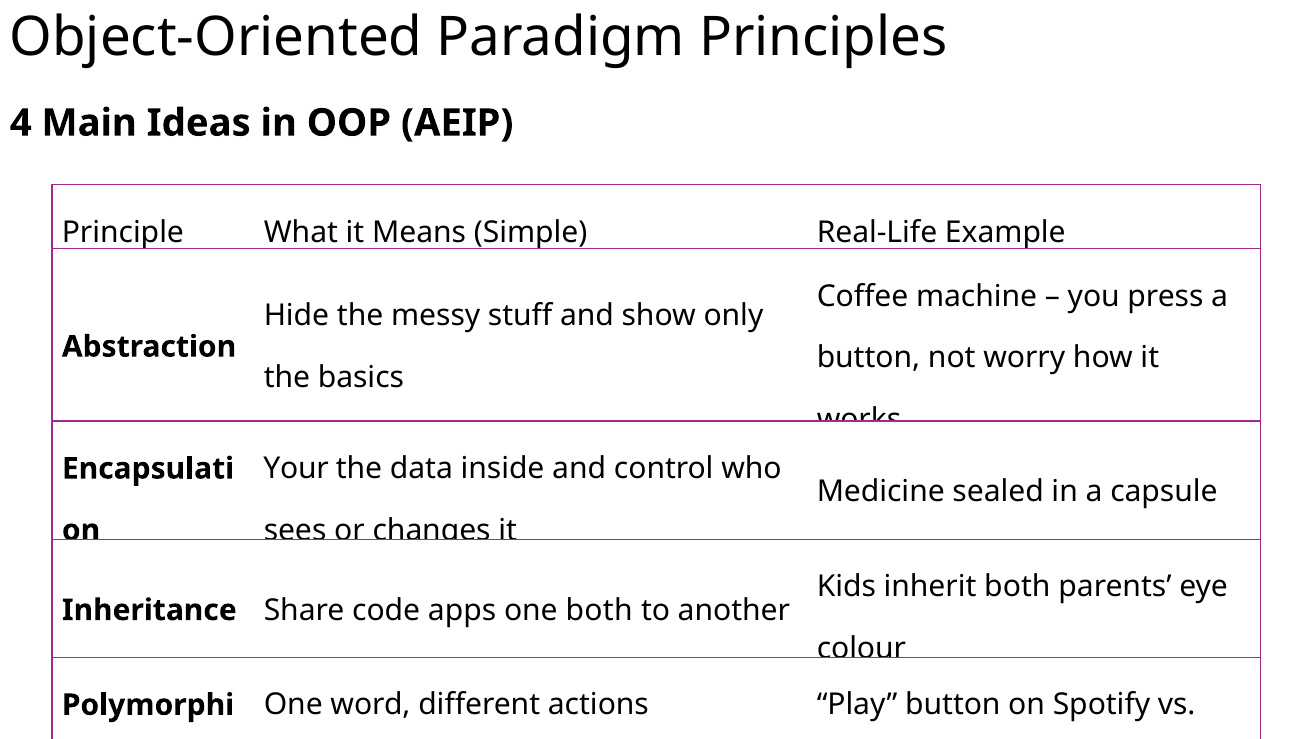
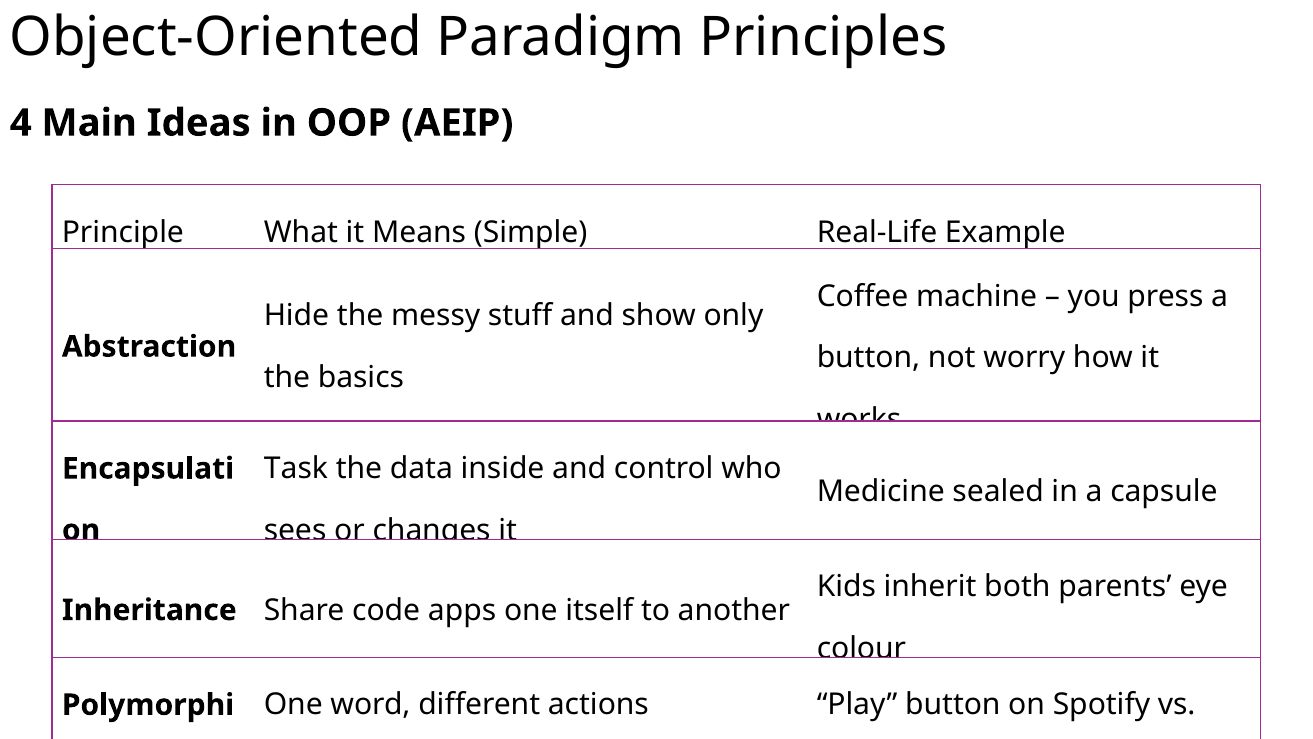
Your: Your -> Task
one both: both -> itself
